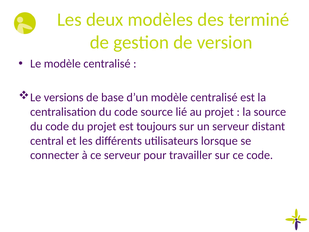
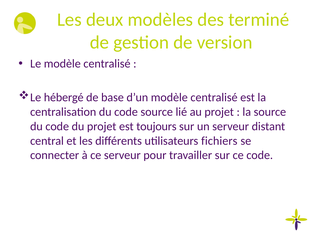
versions: versions -> hébergé
lorsque: lorsque -> fichiers
